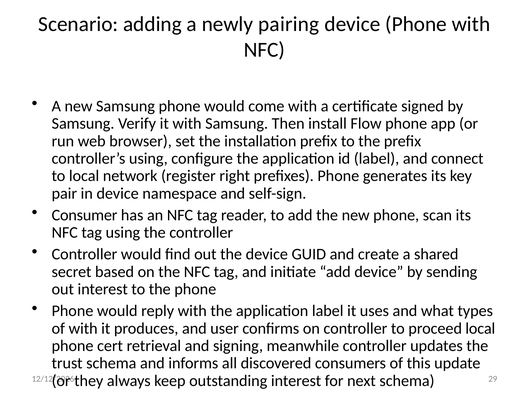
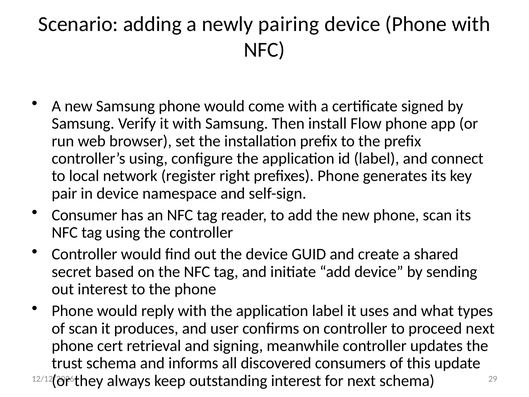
of with: with -> scan
proceed local: local -> next
